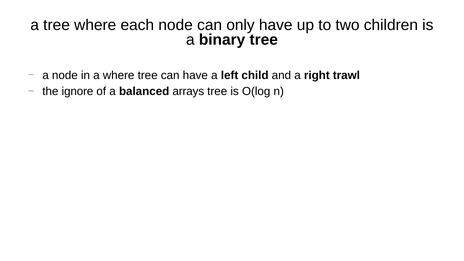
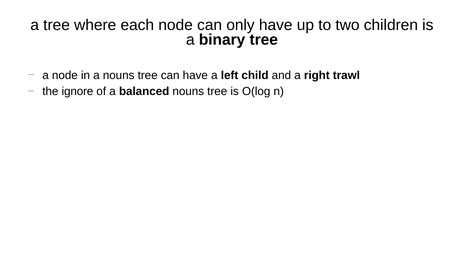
a where: where -> nouns
balanced arrays: arrays -> nouns
